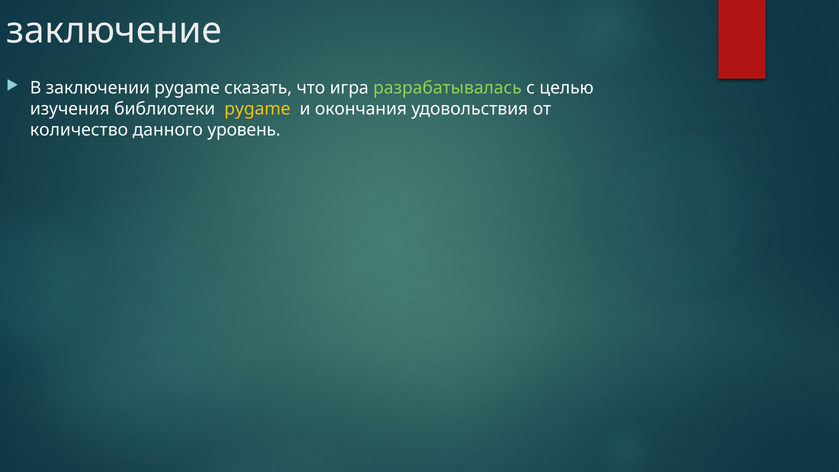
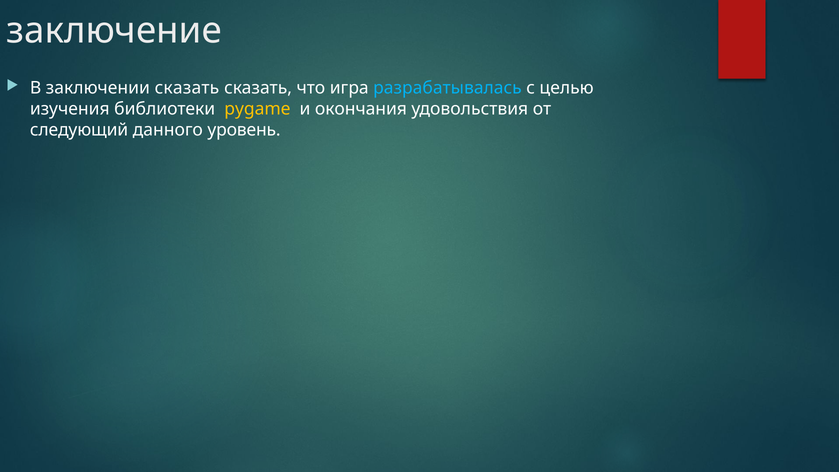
заключении pygame: pygame -> сказать
разрабатывалась colour: light green -> light blue
количество: количество -> следующий
